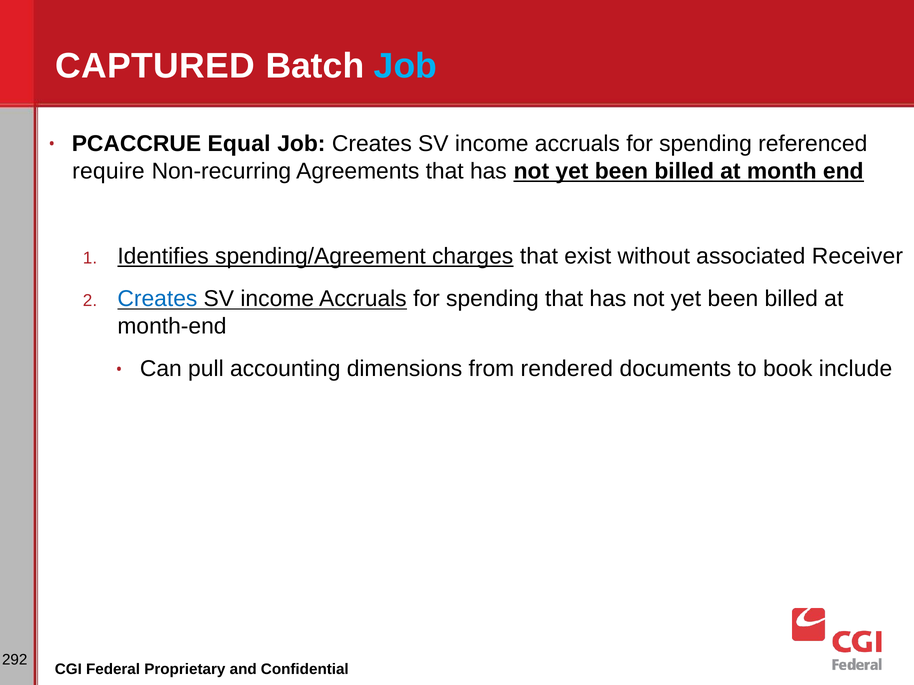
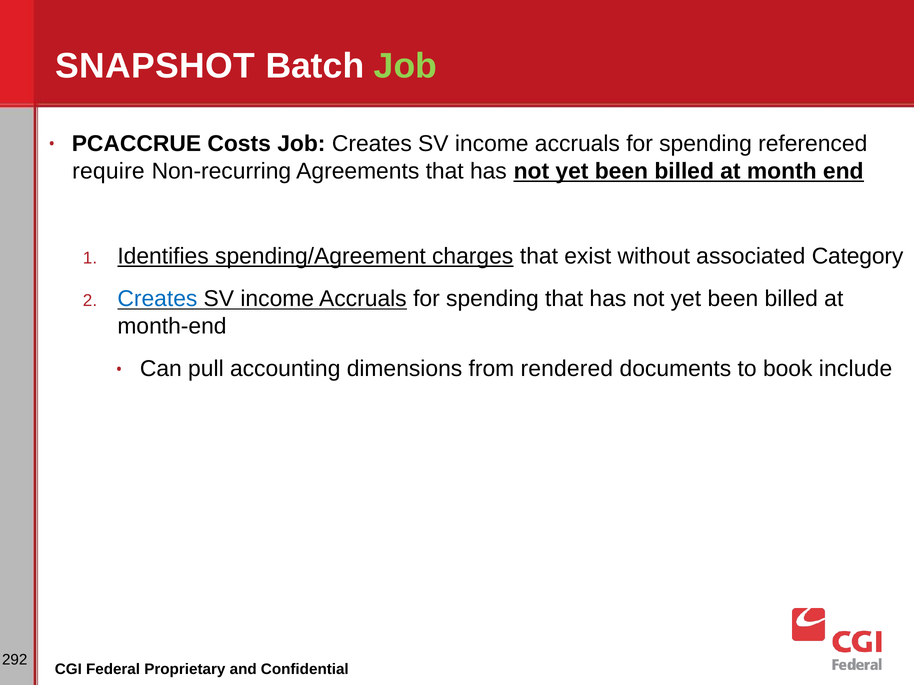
CAPTURED: CAPTURED -> SNAPSHOT
Job at (406, 66) colour: light blue -> light green
Equal: Equal -> Costs
Receiver: Receiver -> Category
